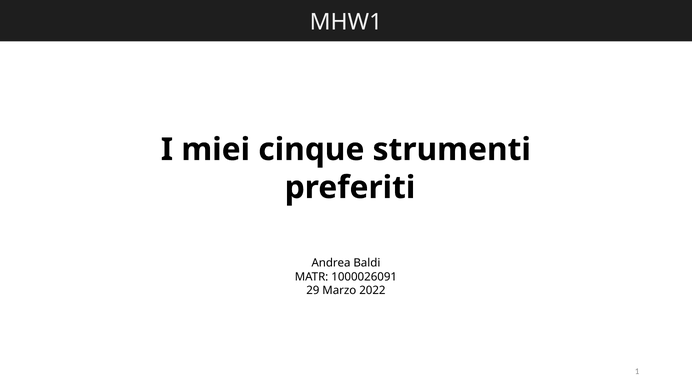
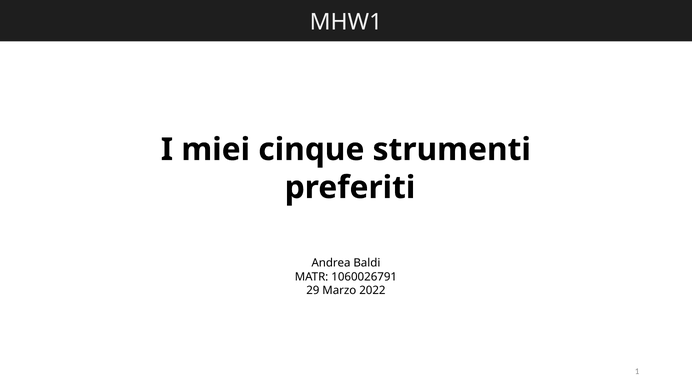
1000026091: 1000026091 -> 1060026791
